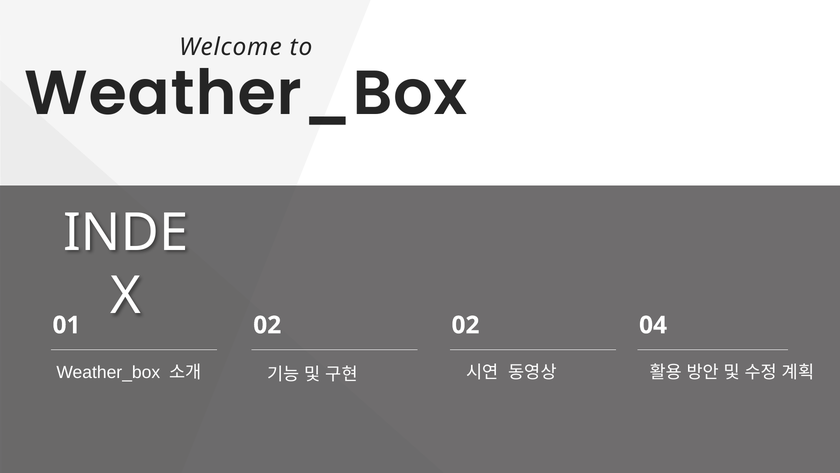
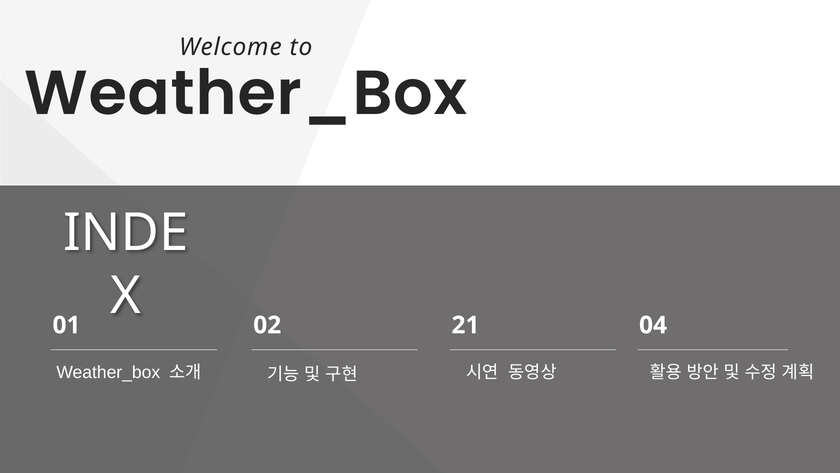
02 02: 02 -> 21
